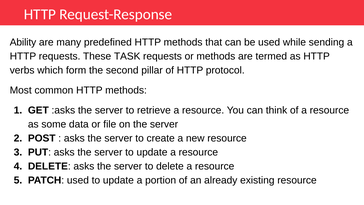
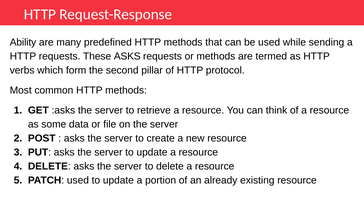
These TASK: TASK -> ASKS
